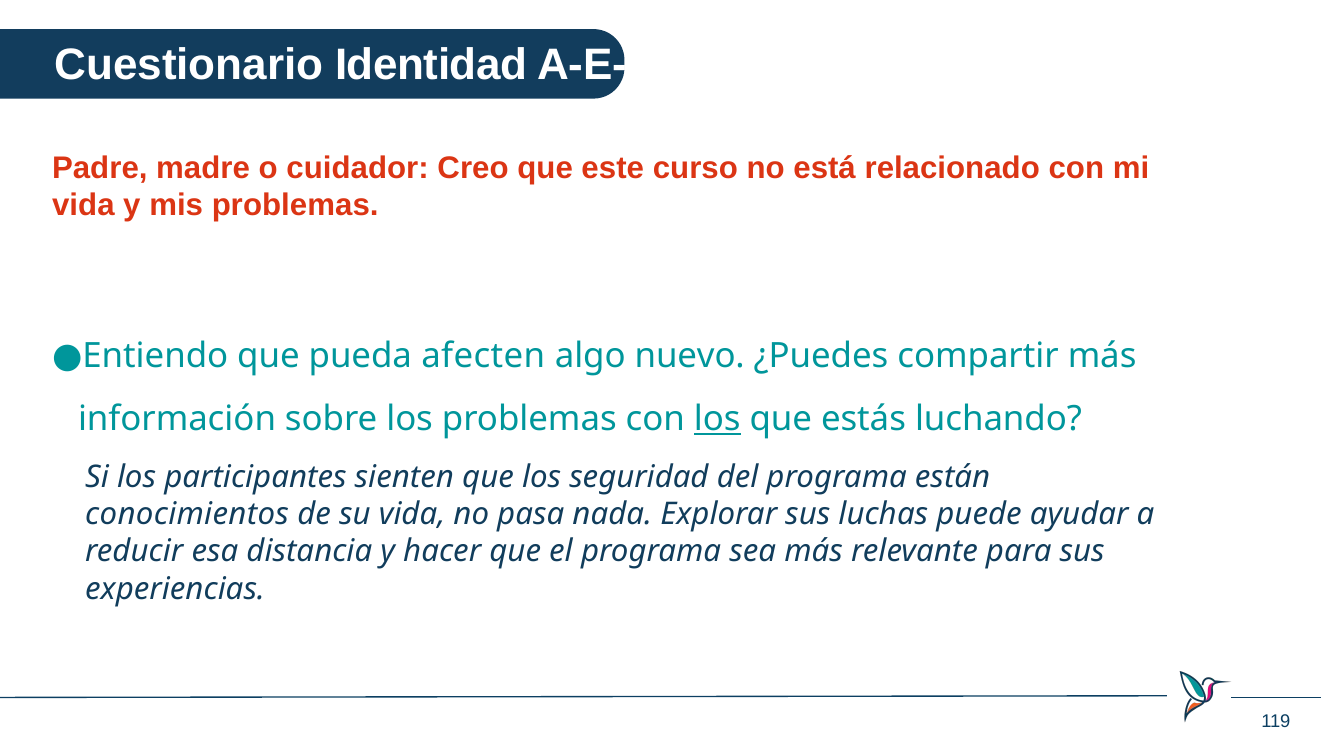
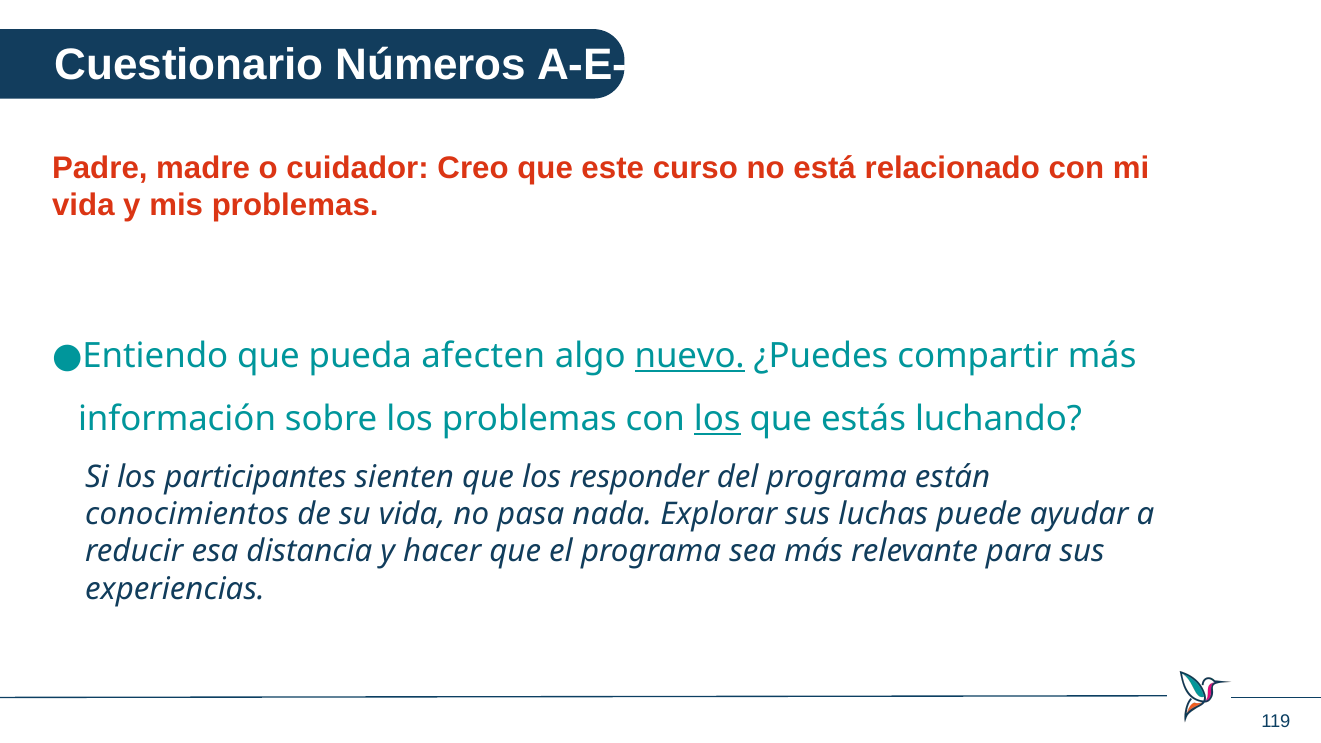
Identidad: Identidad -> Números
nuevo underline: none -> present
seguridad: seguridad -> responder
